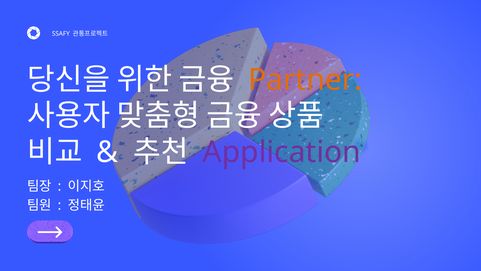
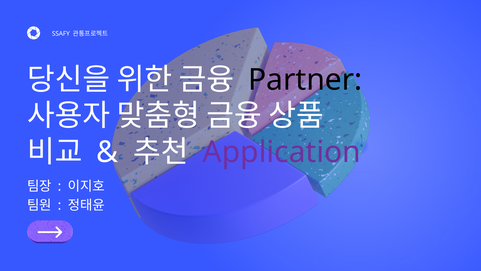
Partner colour: orange -> black
